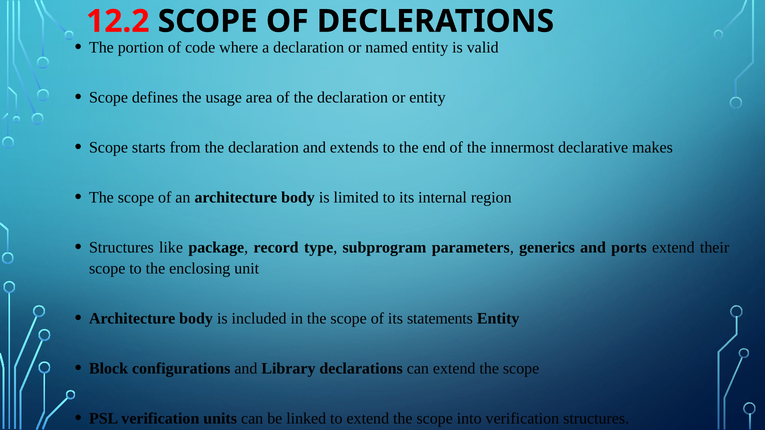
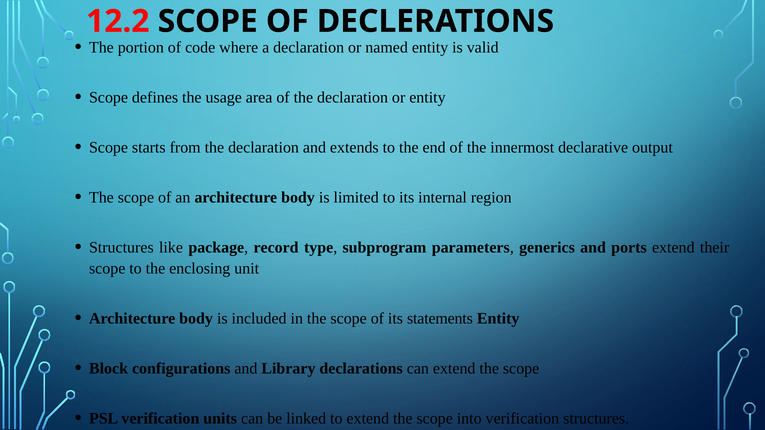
makes: makes -> output
